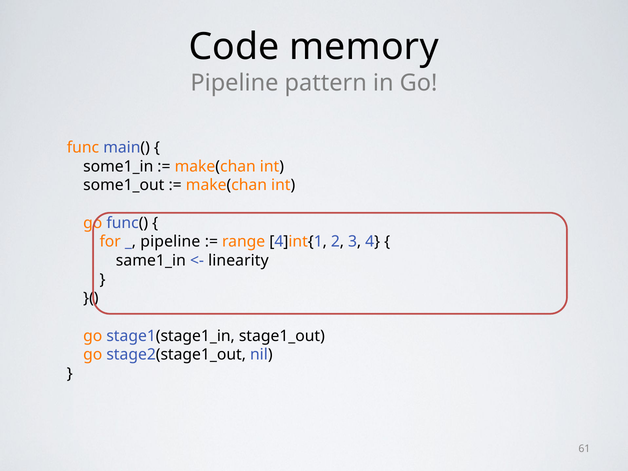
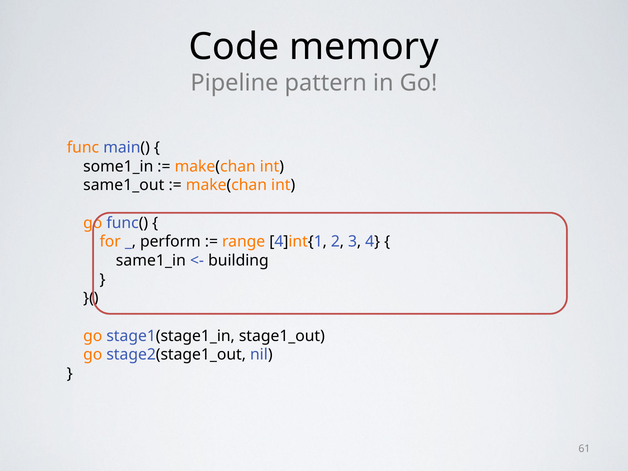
some1_out: some1_out -> same1_out
pipeline at (170, 242): pipeline -> perform
linearity: linearity -> building
